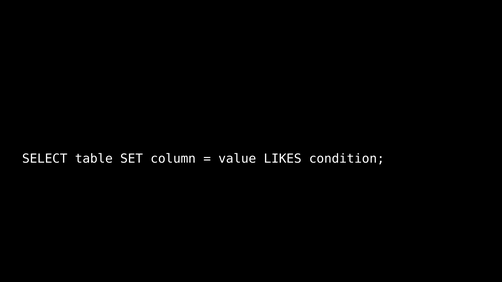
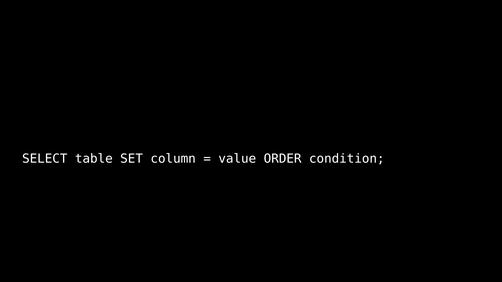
LIKES: LIKES -> ORDER
